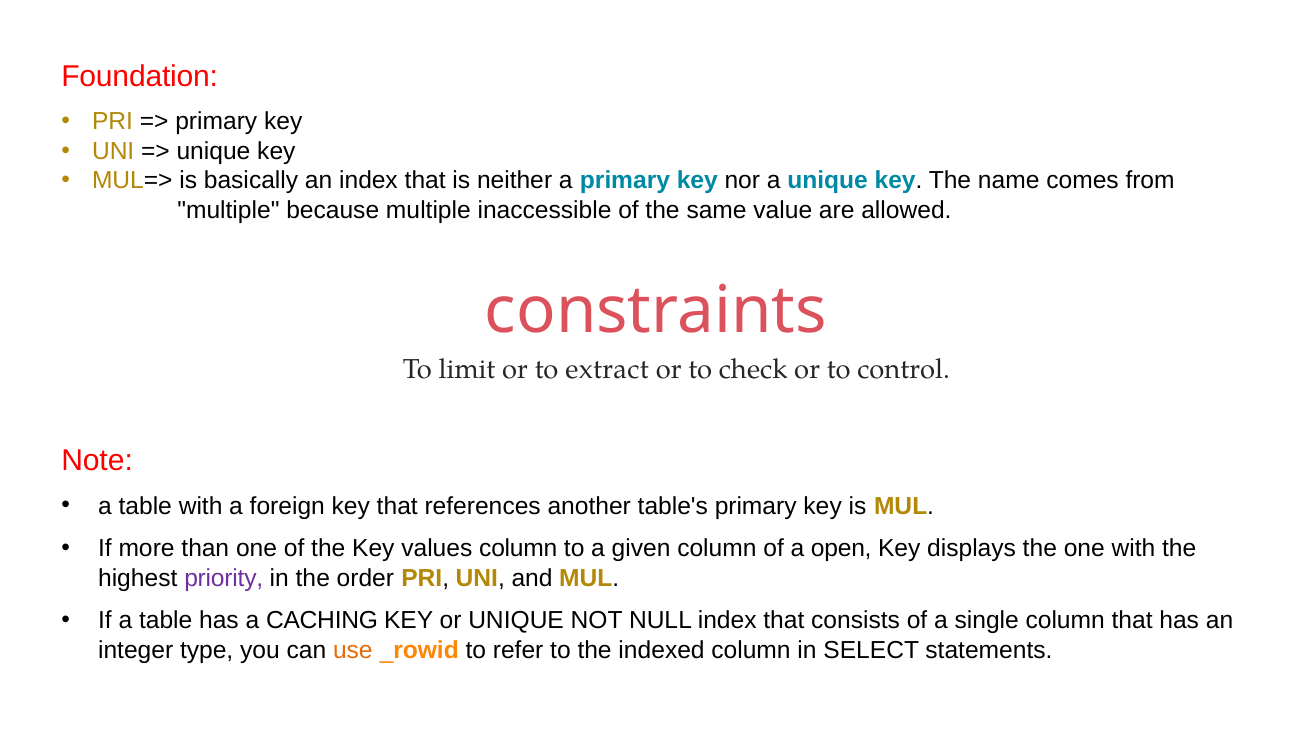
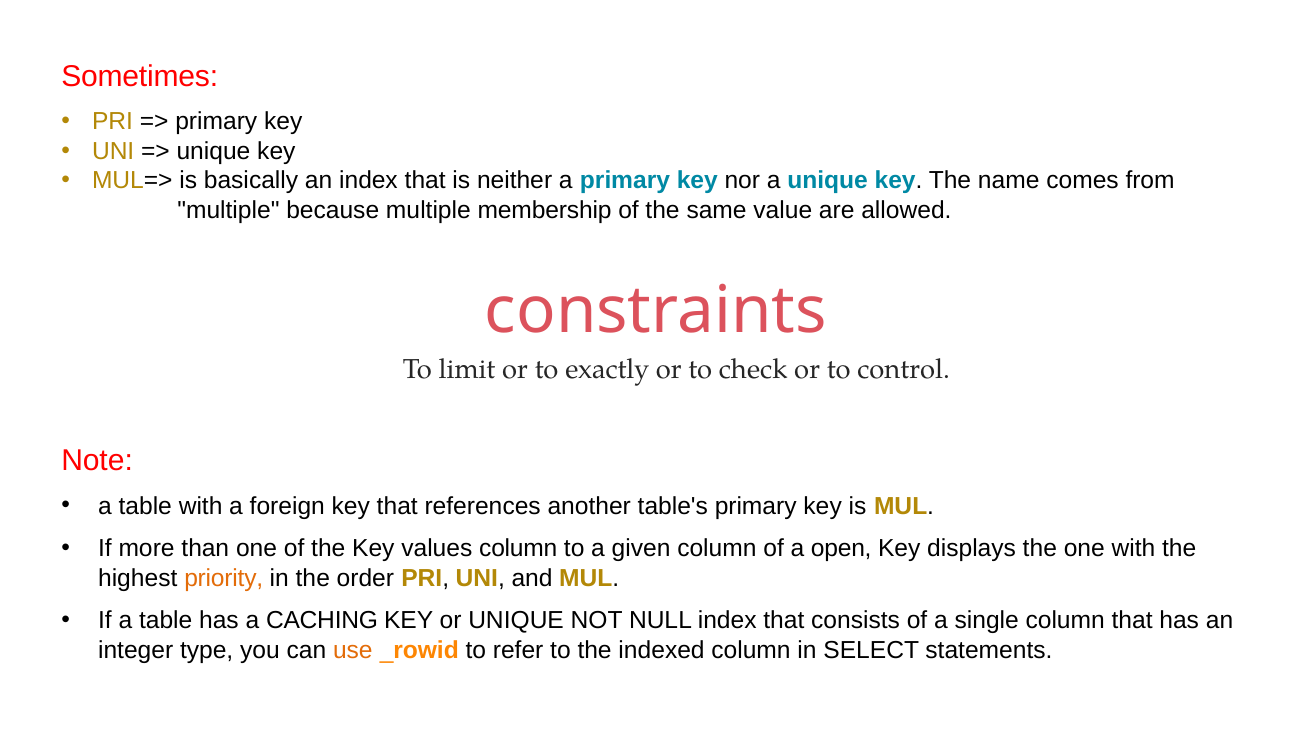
Foundation: Foundation -> Sometimes
inaccessible: inaccessible -> membership
extract: extract -> exactly
priority colour: purple -> orange
